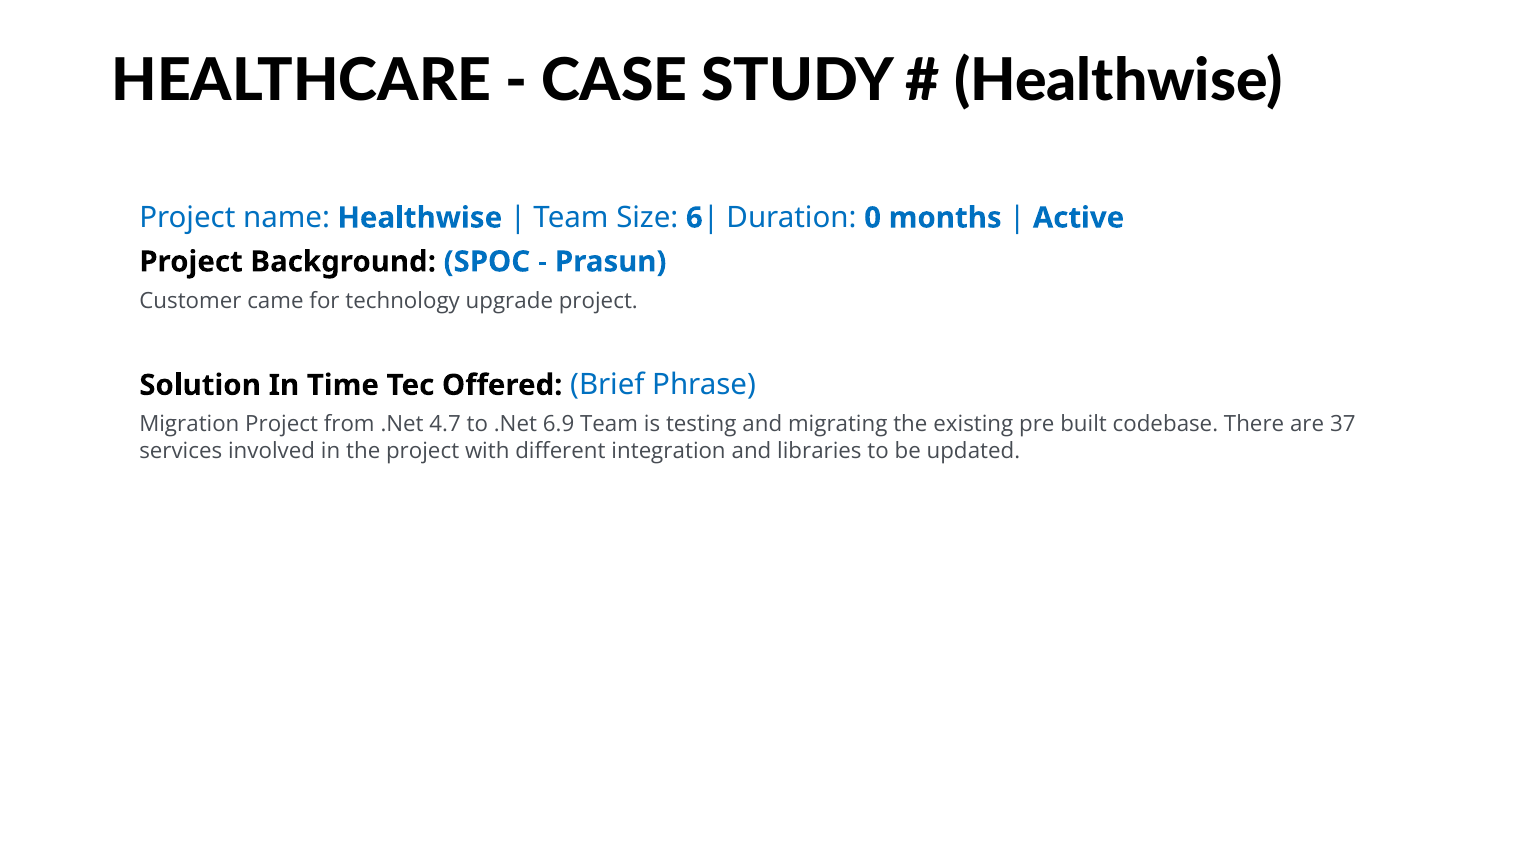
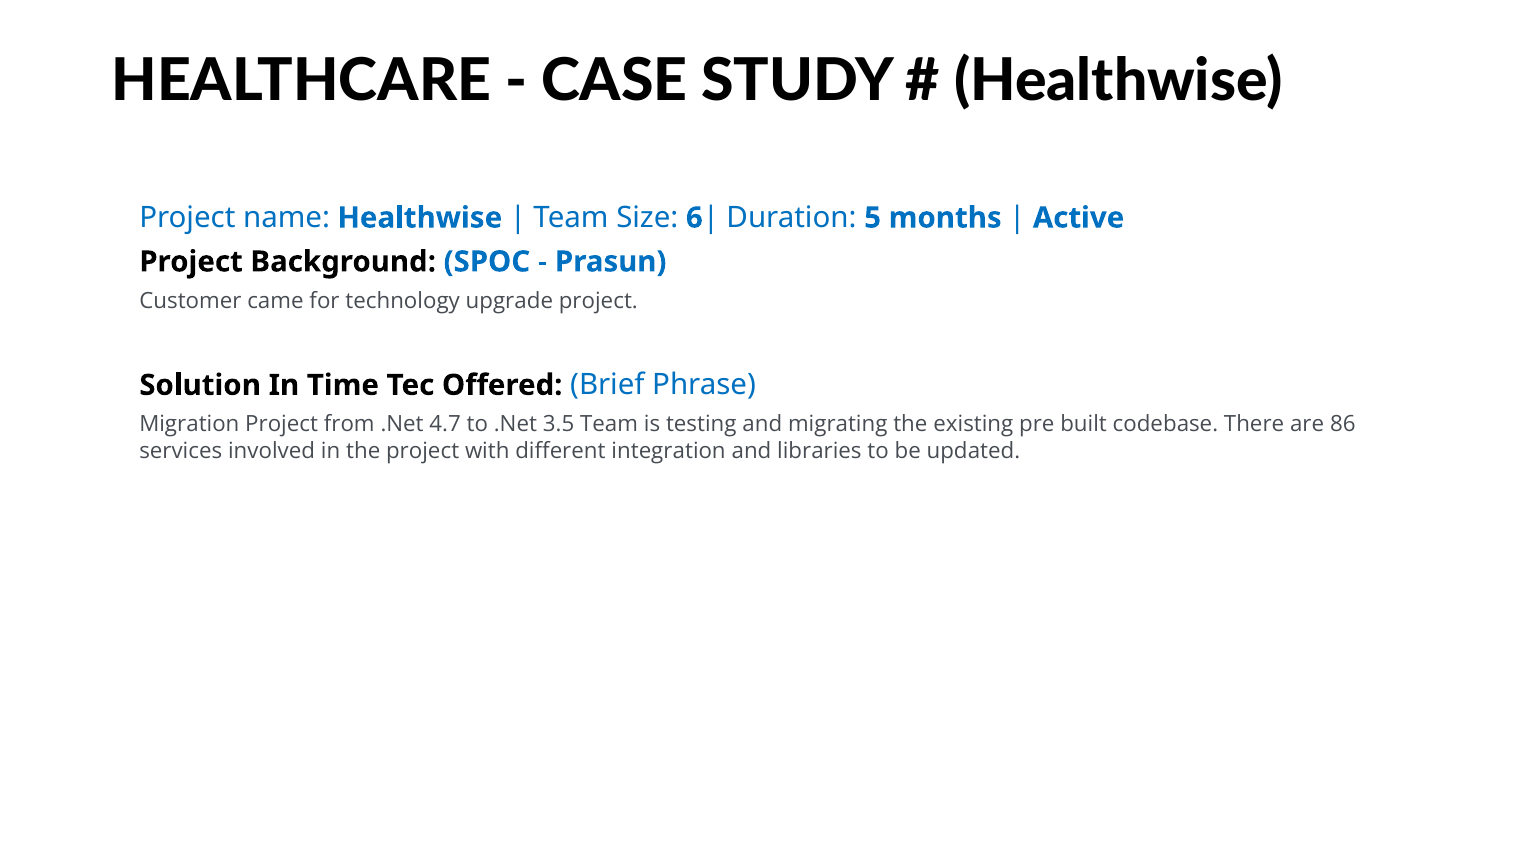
0: 0 -> 5
6.9: 6.9 -> 3.5
37: 37 -> 86
